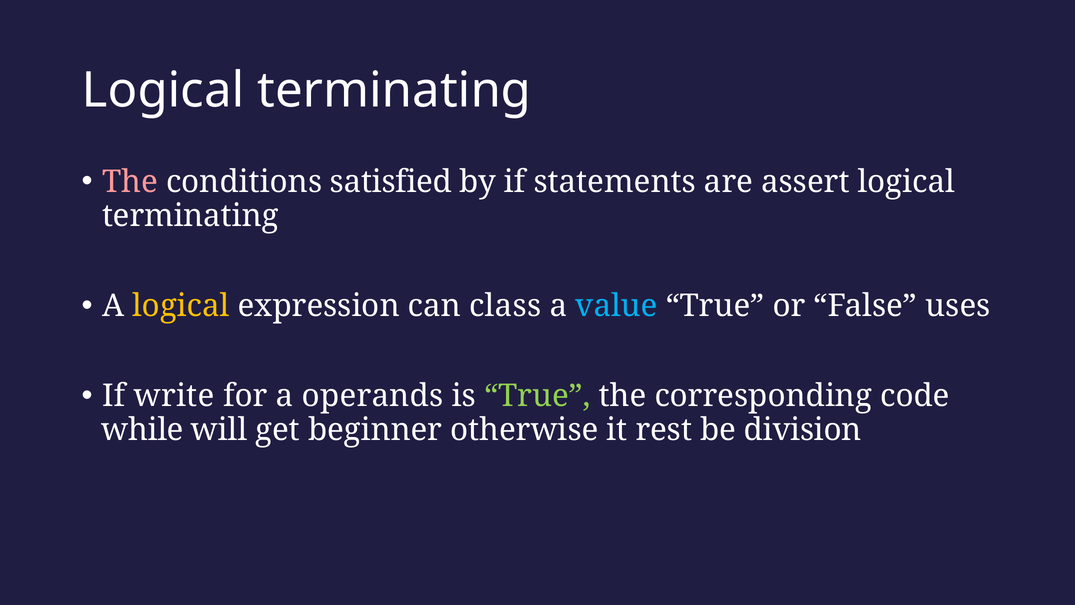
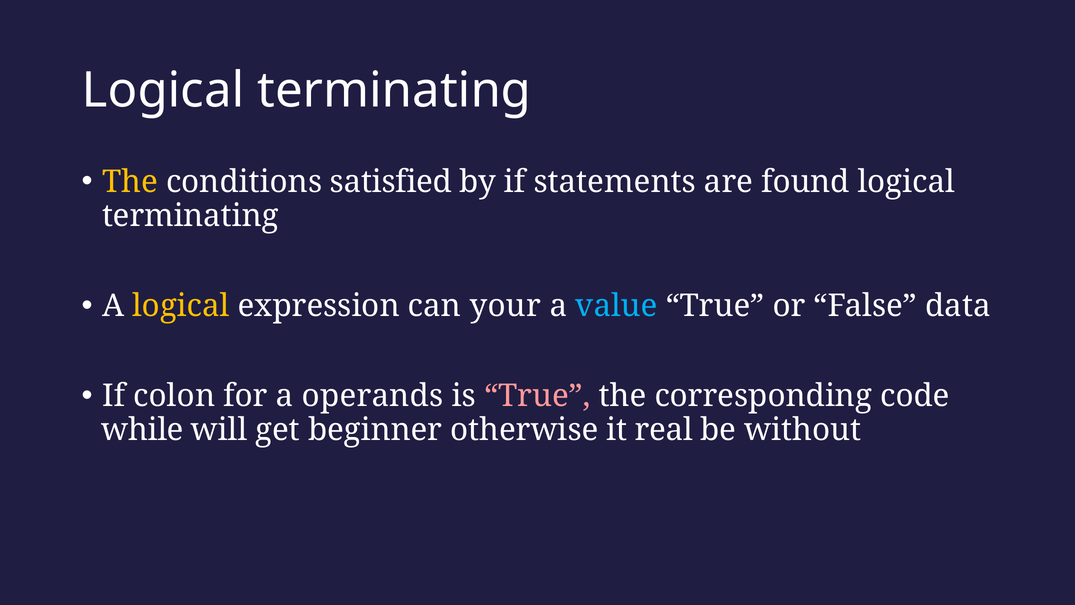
The at (130, 182) colour: pink -> yellow
assert: assert -> found
class: class -> your
uses: uses -> data
write: write -> colon
True at (537, 396) colour: light green -> pink
rest: rest -> real
division: division -> without
